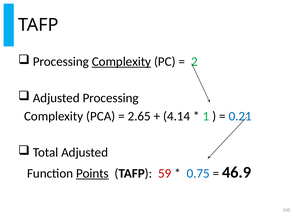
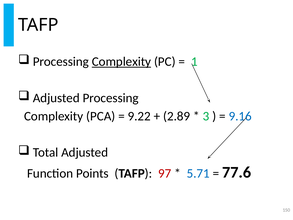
2: 2 -> 1
2.65: 2.65 -> 9.22
4.14: 4.14 -> 2.89
1: 1 -> 3
0.21: 0.21 -> 9.16
Points underline: present -> none
59: 59 -> 97
0.75: 0.75 -> 5.71
46.9: 46.9 -> 77.6
